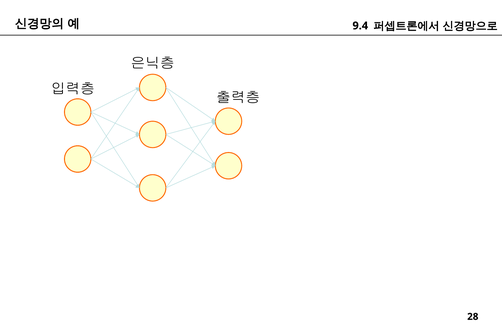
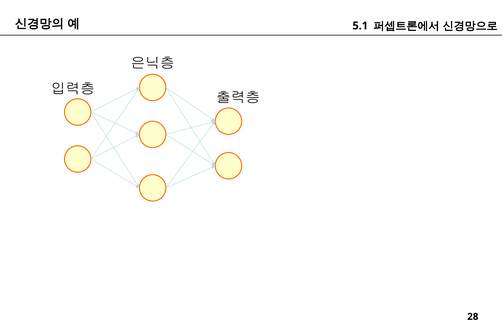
9.4: 9.4 -> 5.1
